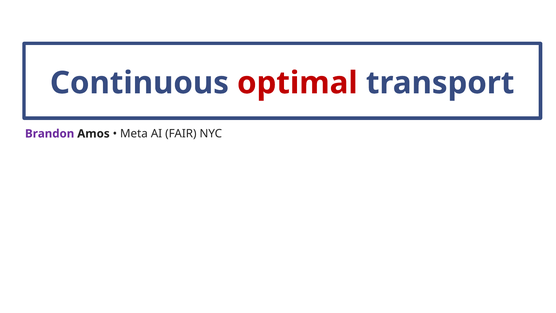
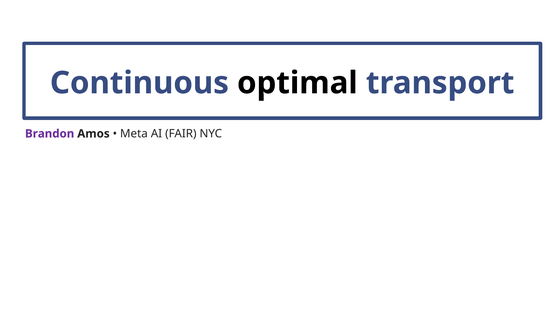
optimal colour: red -> black
